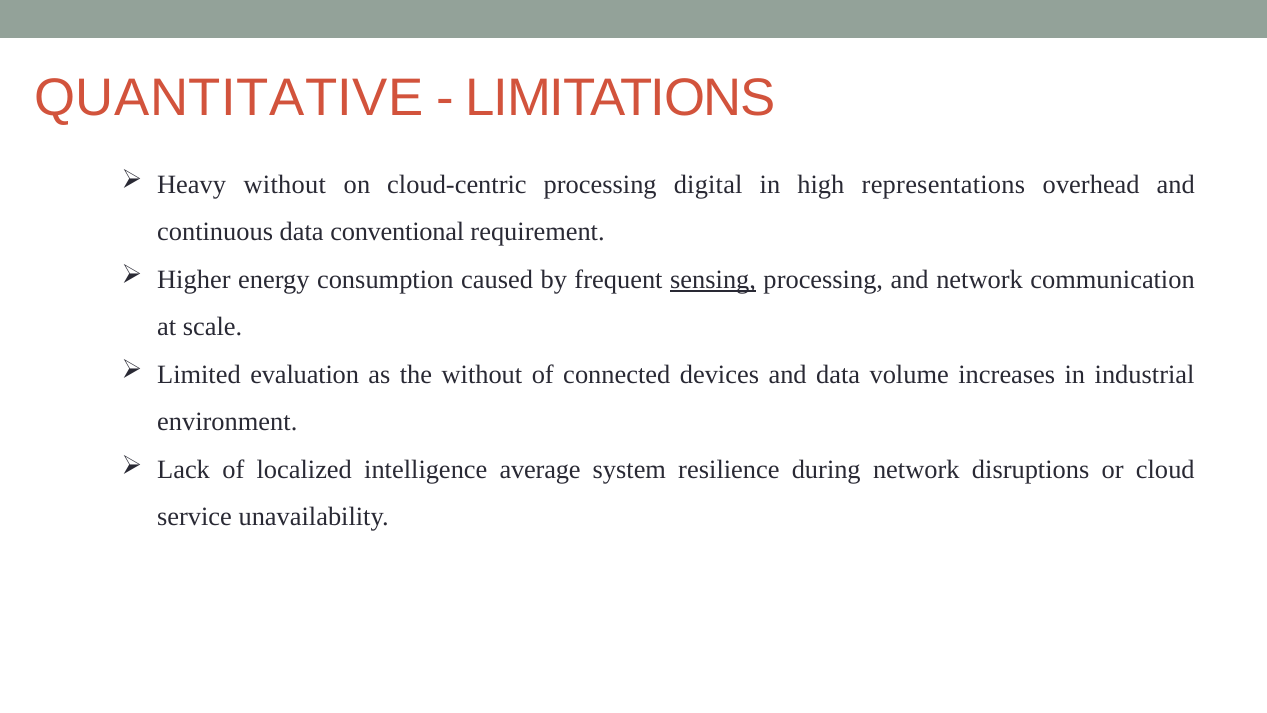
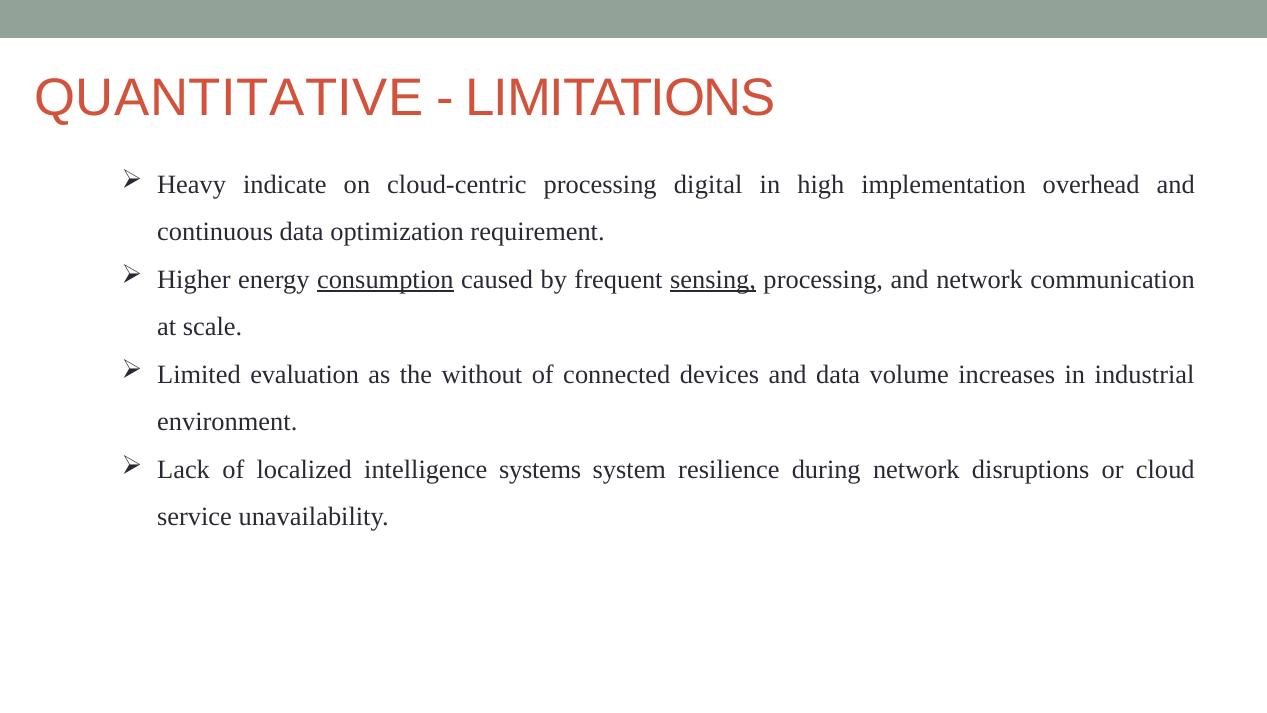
Heavy without: without -> indicate
representations: representations -> implementation
conventional: conventional -> optimization
consumption underline: none -> present
average: average -> systems
